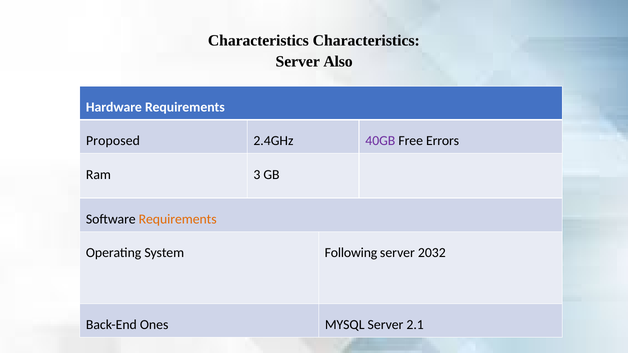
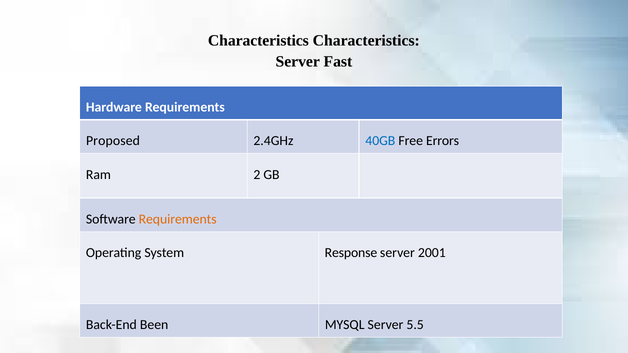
Also: Also -> Fast
40GB colour: purple -> blue
3: 3 -> 2
Following: Following -> Response
2032: 2032 -> 2001
Ones: Ones -> Been
2.1: 2.1 -> 5.5
